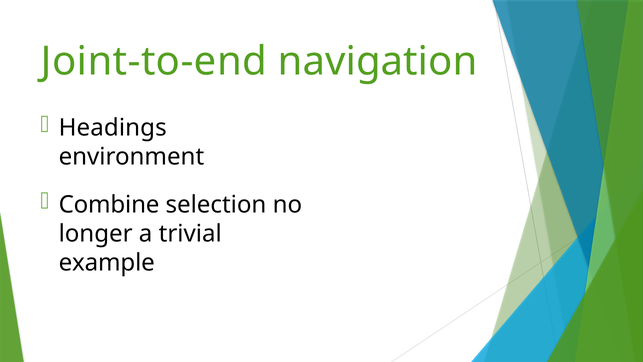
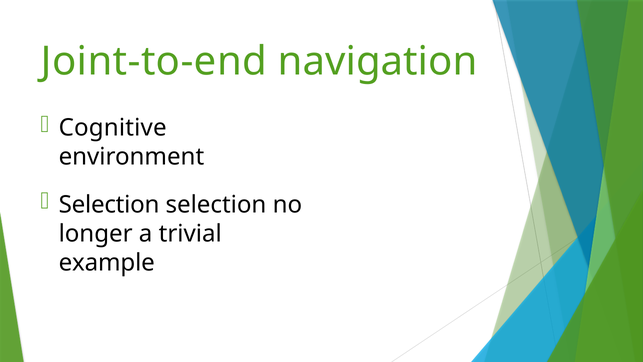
Headings: Headings -> Cognitive
Combine at (109, 205): Combine -> Selection
